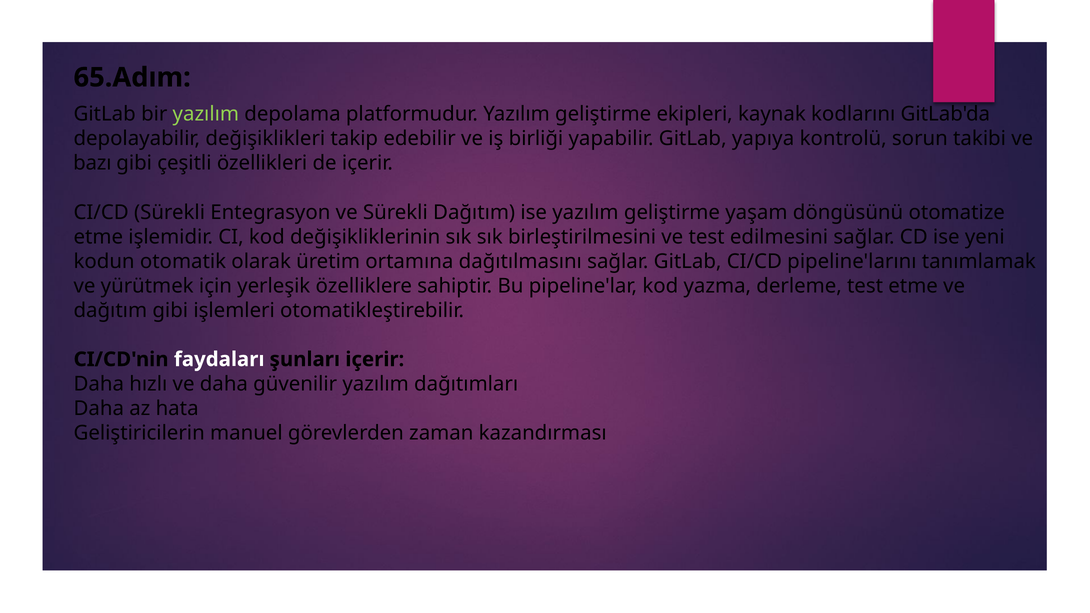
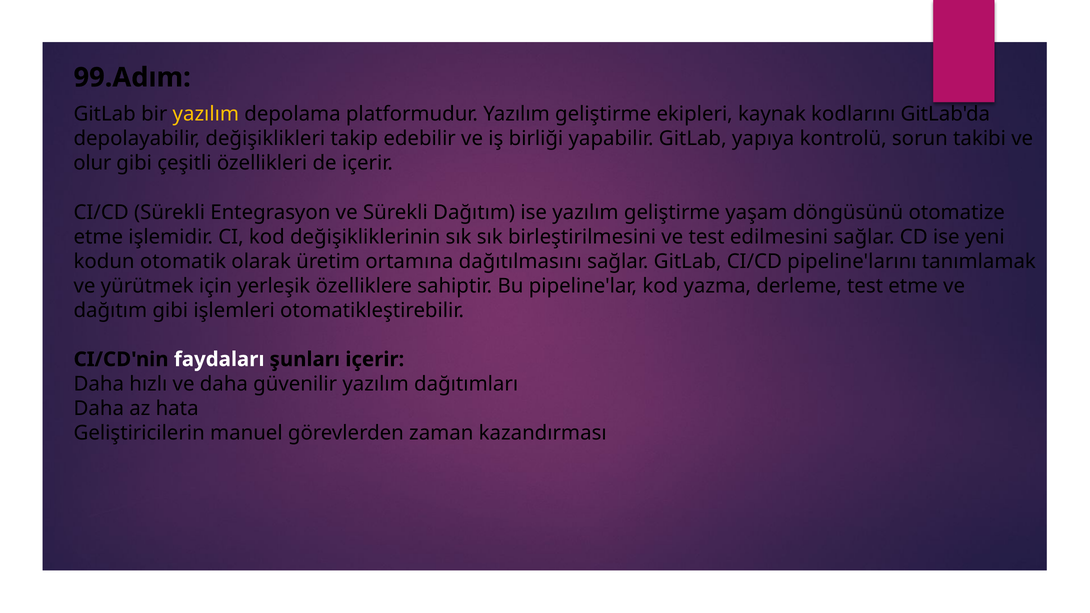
65.Adım: 65.Adım -> 99.Adım
yazılım at (206, 114) colour: light green -> yellow
bazı: bazı -> olur
